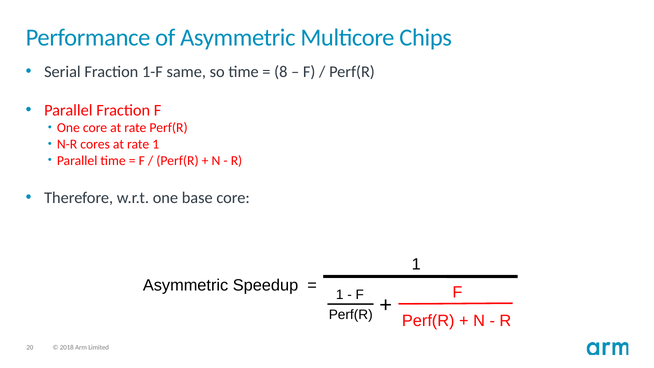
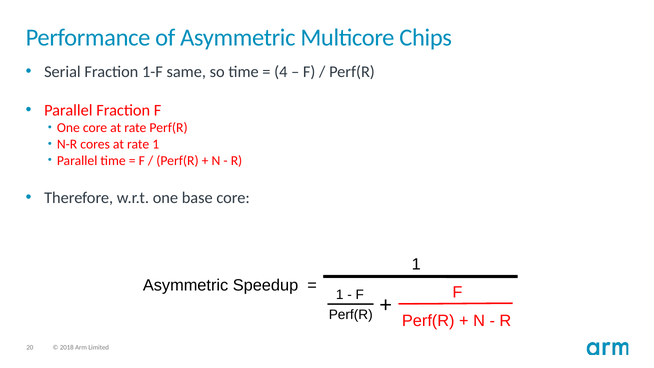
8: 8 -> 4
